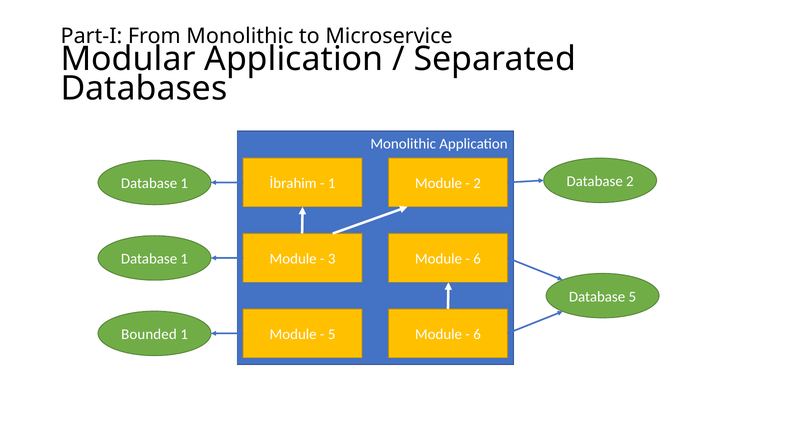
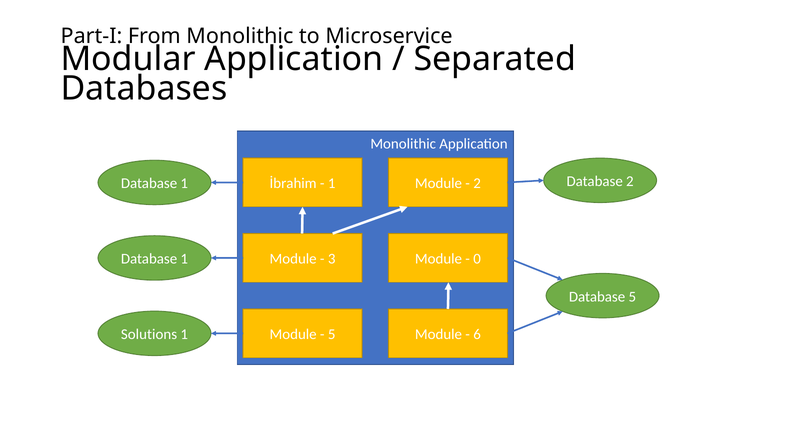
6 at (477, 259): 6 -> 0
Bounded: Bounded -> Solutions
